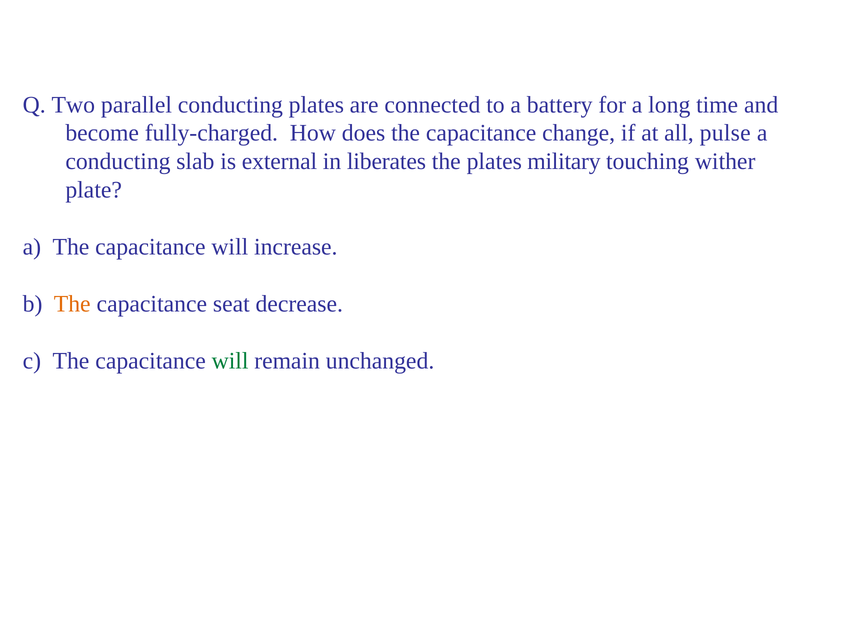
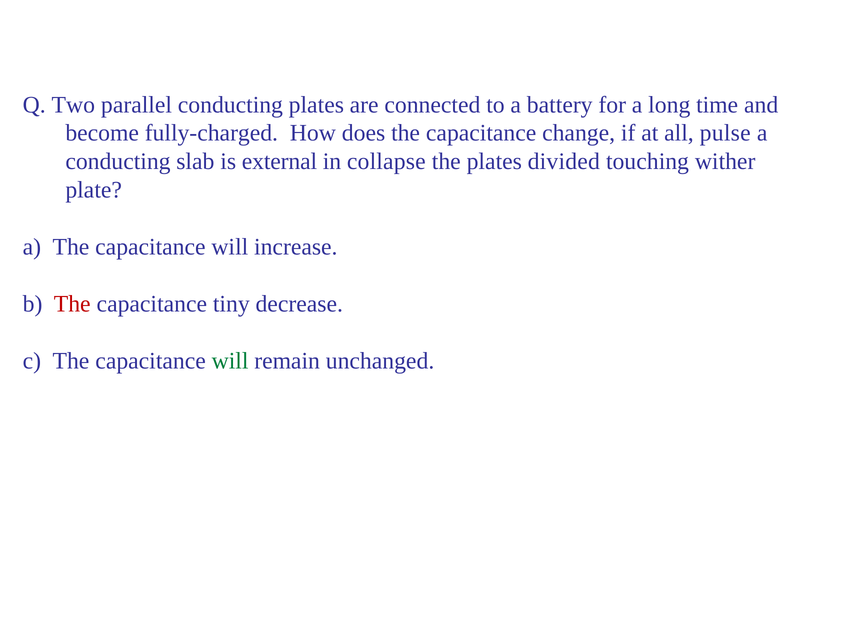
liberates: liberates -> collapse
military: military -> divided
The at (72, 304) colour: orange -> red
seat: seat -> tiny
